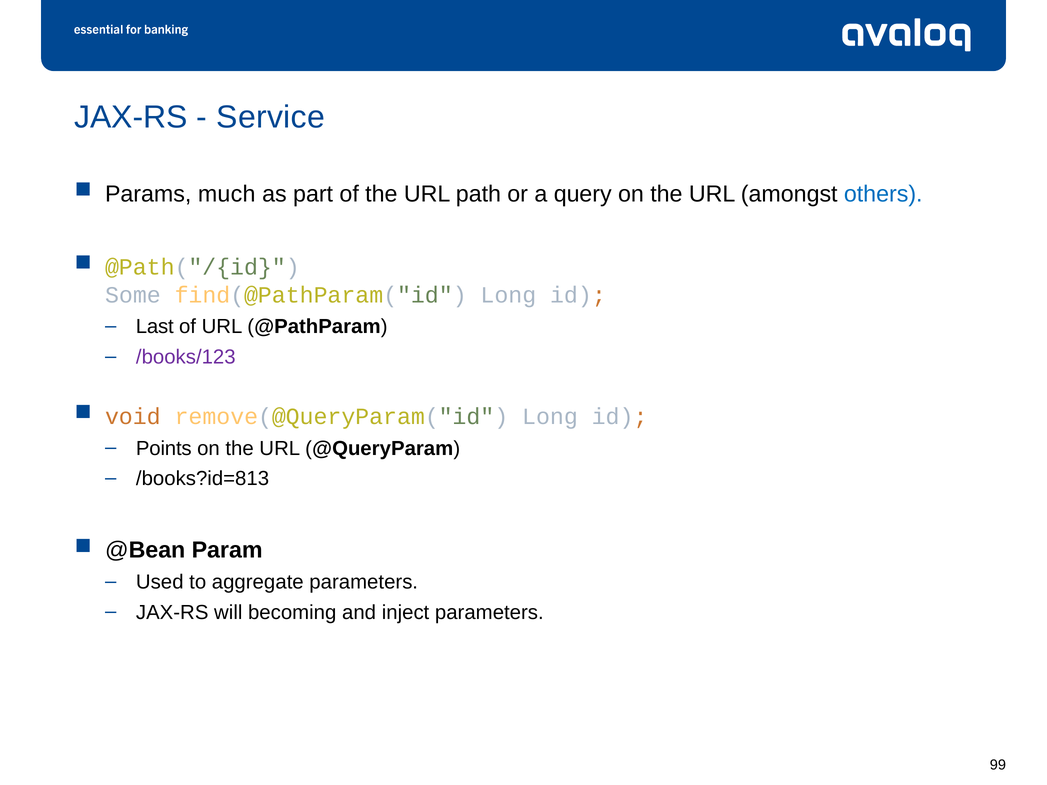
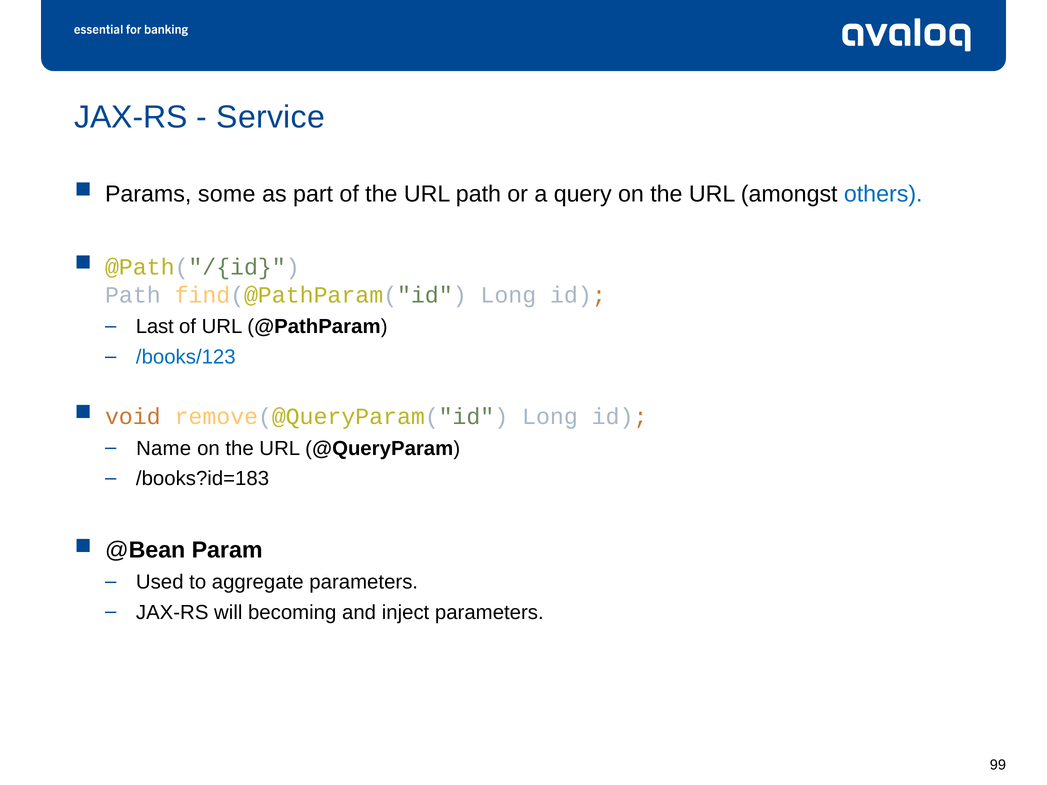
much: much -> some
Some at (133, 295): Some -> Path
/books/123 colour: purple -> blue
Points: Points -> Name
/books?id=813: /books?id=813 -> /books?id=183
